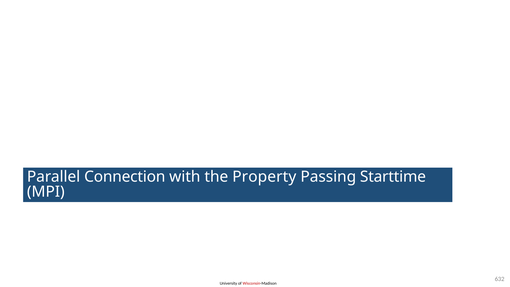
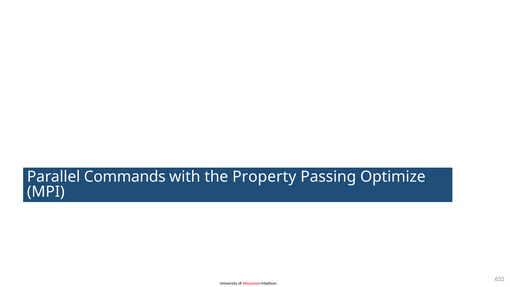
Connection: Connection -> Commands
Starttime: Starttime -> Optimize
